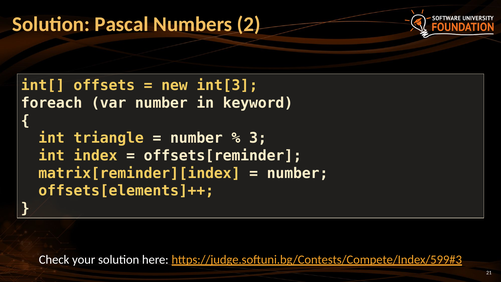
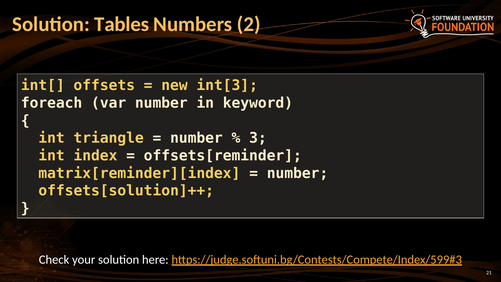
Pascal: Pascal -> Tables
offsets[elements]++: offsets[elements]++ -> offsets[solution]++
